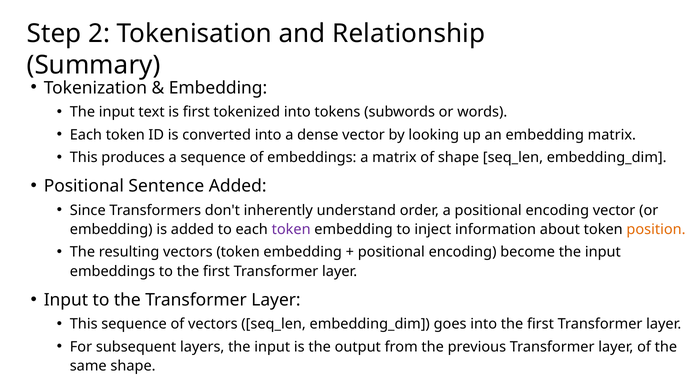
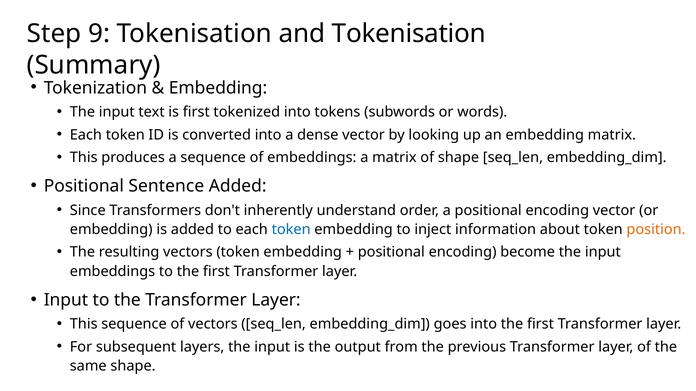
2: 2 -> 9
and Relationship: Relationship -> Tokenisation
token at (291, 230) colour: purple -> blue
